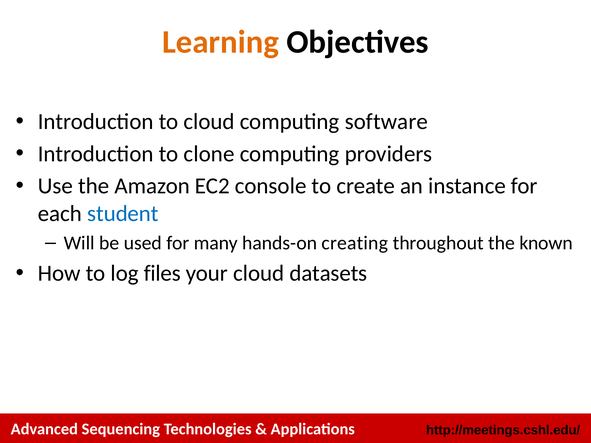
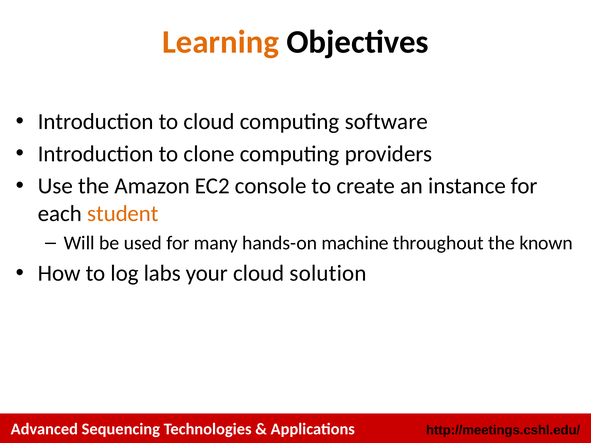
student colour: blue -> orange
creating: creating -> machine
files: files -> labs
datasets: datasets -> solution
